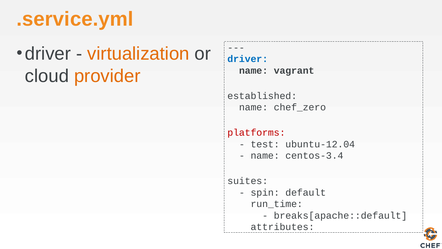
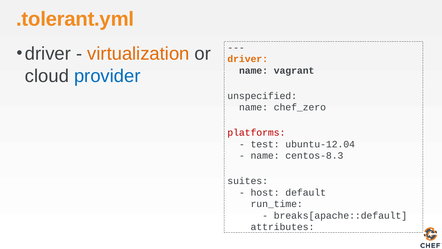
.service.yml: .service.yml -> .tolerant.yml
driver at (248, 59) colour: blue -> orange
provider colour: orange -> blue
established: established -> unspecified
centos-3.4: centos-3.4 -> centos-8.3
spin: spin -> host
